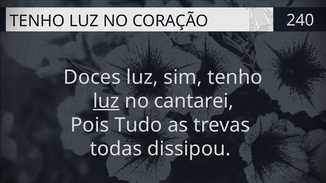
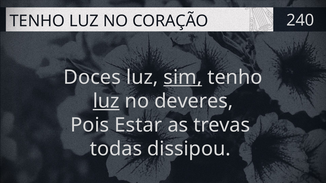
sim underline: none -> present
cantarei: cantarei -> deveres
Tudo: Tudo -> Estar
